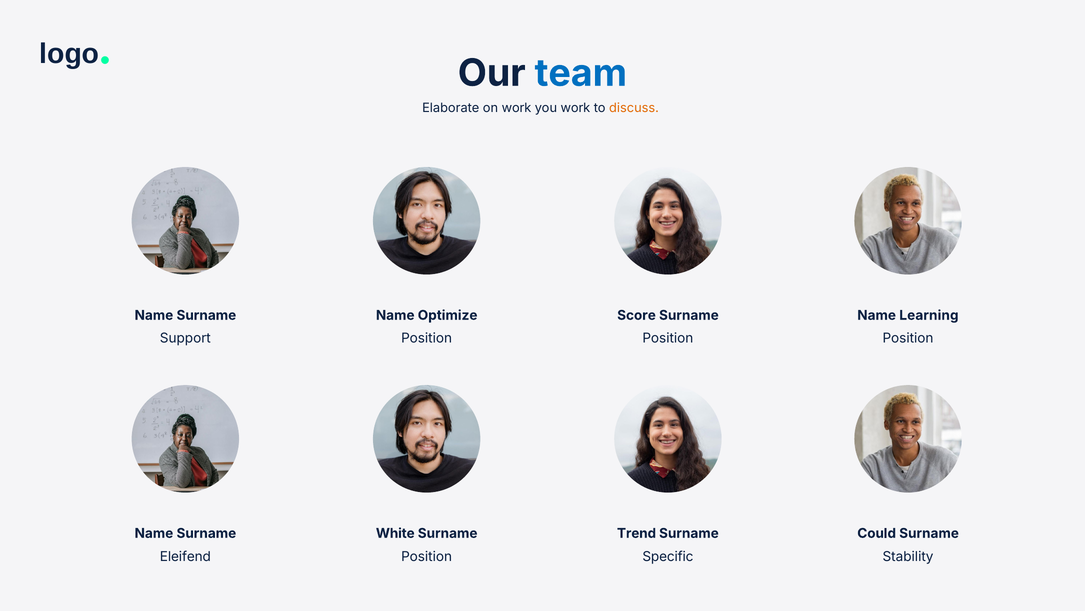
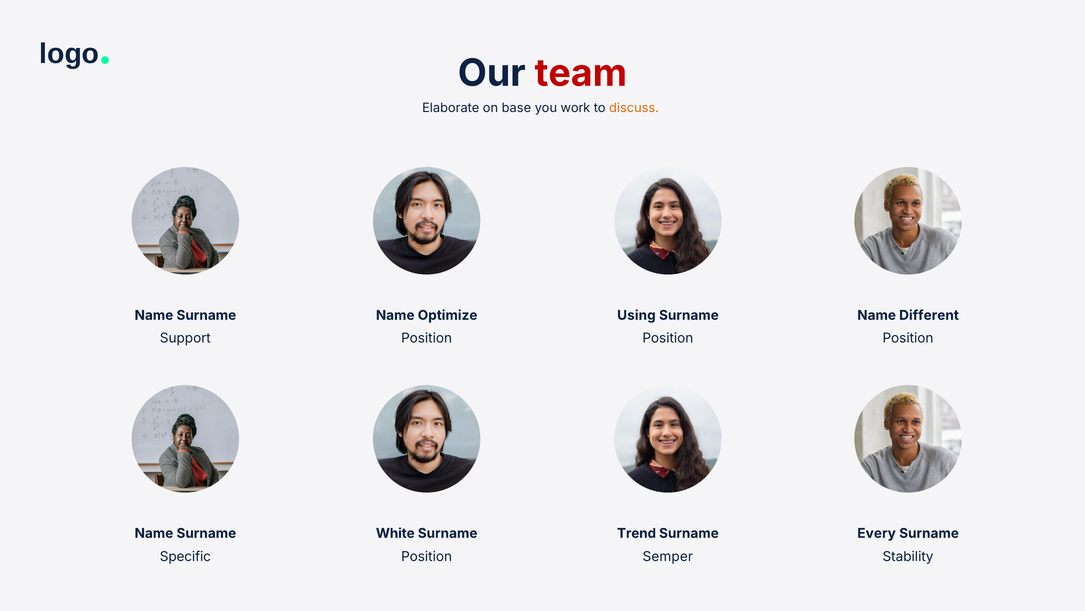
team colour: blue -> red
on work: work -> base
Score: Score -> Using
Learning: Learning -> Different
Could: Could -> Every
Eleifend: Eleifend -> Specific
Specific: Specific -> Semper
